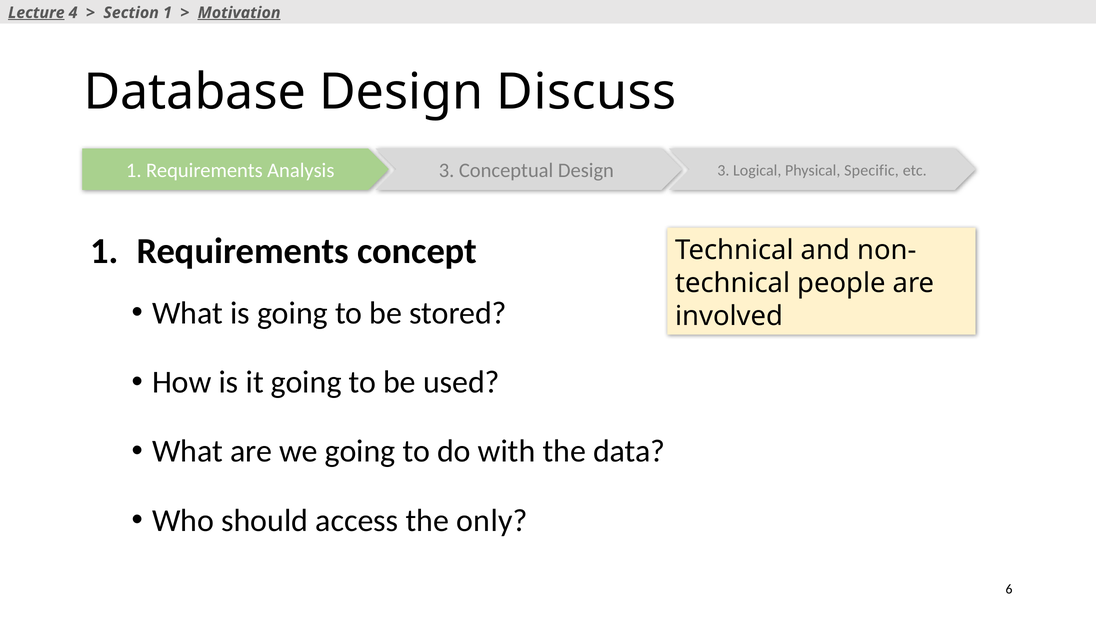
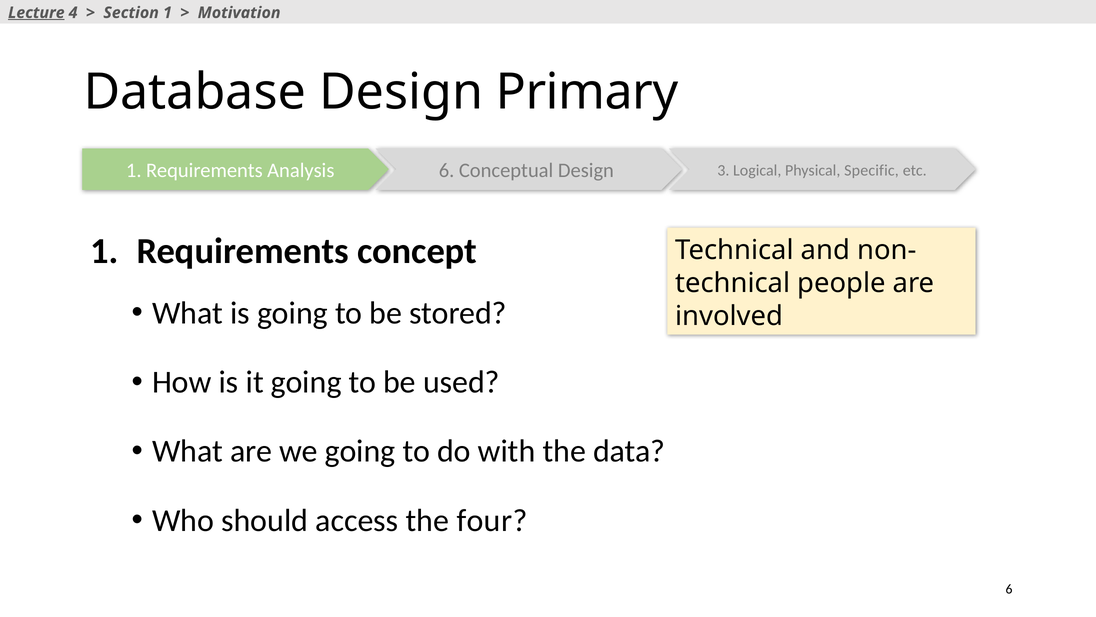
Motivation underline: present -> none
Discuss: Discuss -> Primary
Analysis 3: 3 -> 6
only: only -> four
